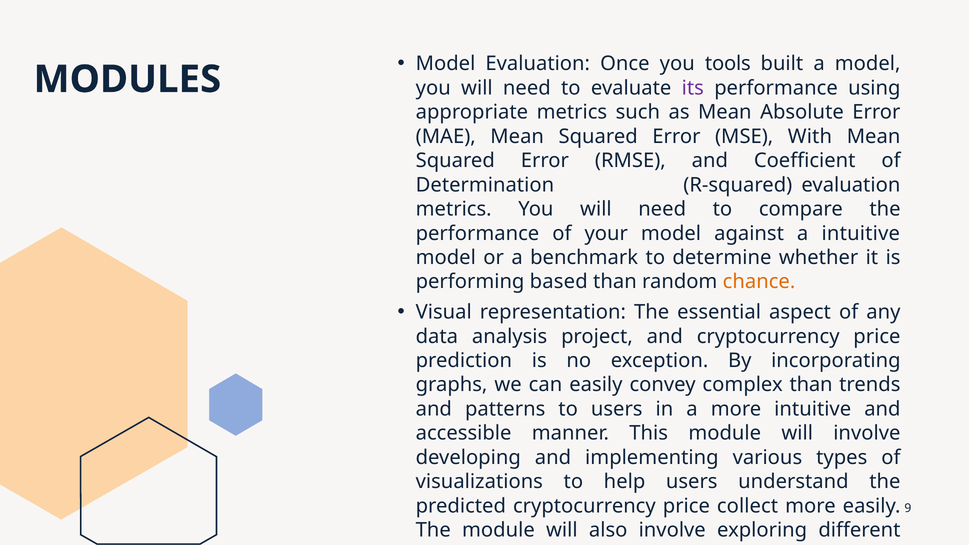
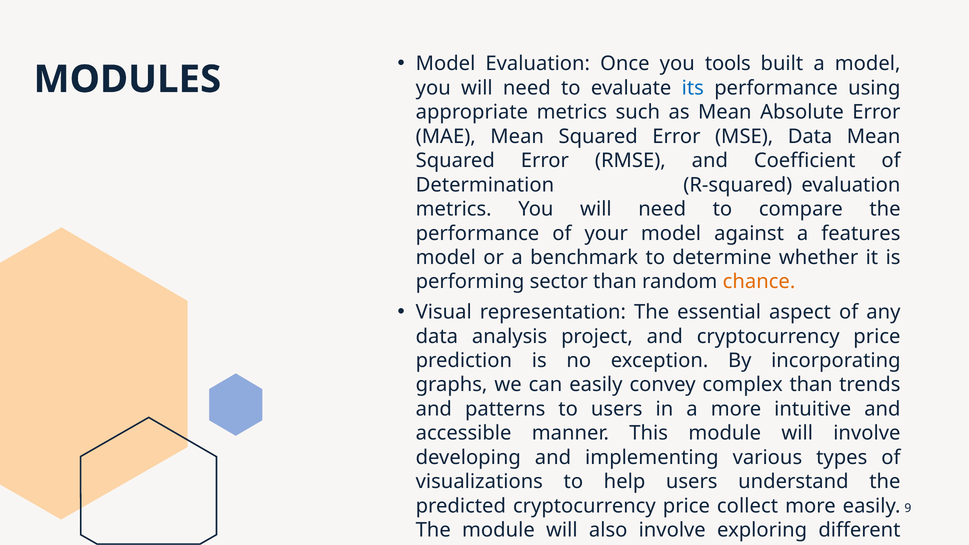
its colour: purple -> blue
MSE With: With -> Data
a intuitive: intuitive -> features
based: based -> sector
